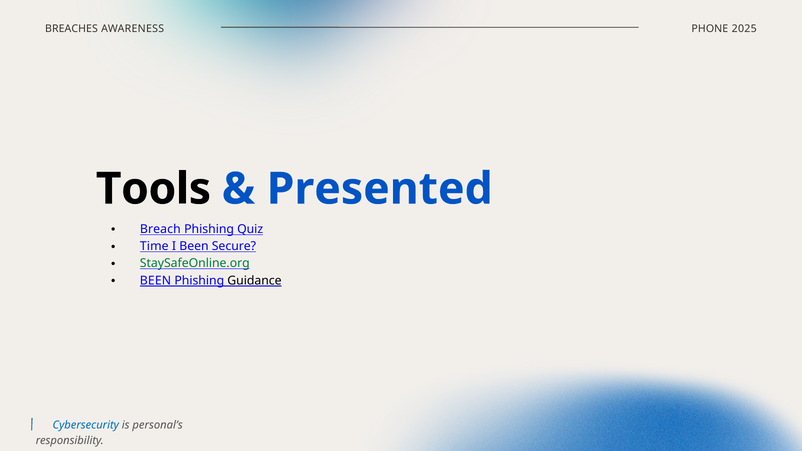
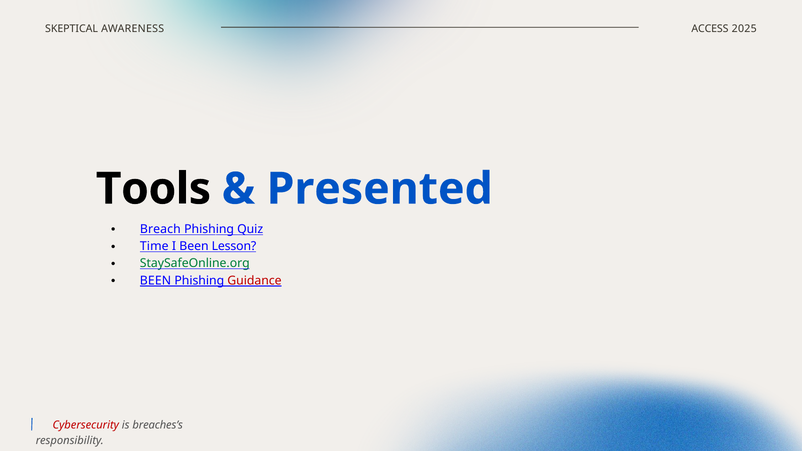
BREACHES: BREACHES -> SKEPTICAL
PHONE: PHONE -> ACCESS
Secure: Secure -> Lesson
Guidance colour: black -> red
Cybersecurity colour: blue -> red
personal’s: personal’s -> breaches’s
